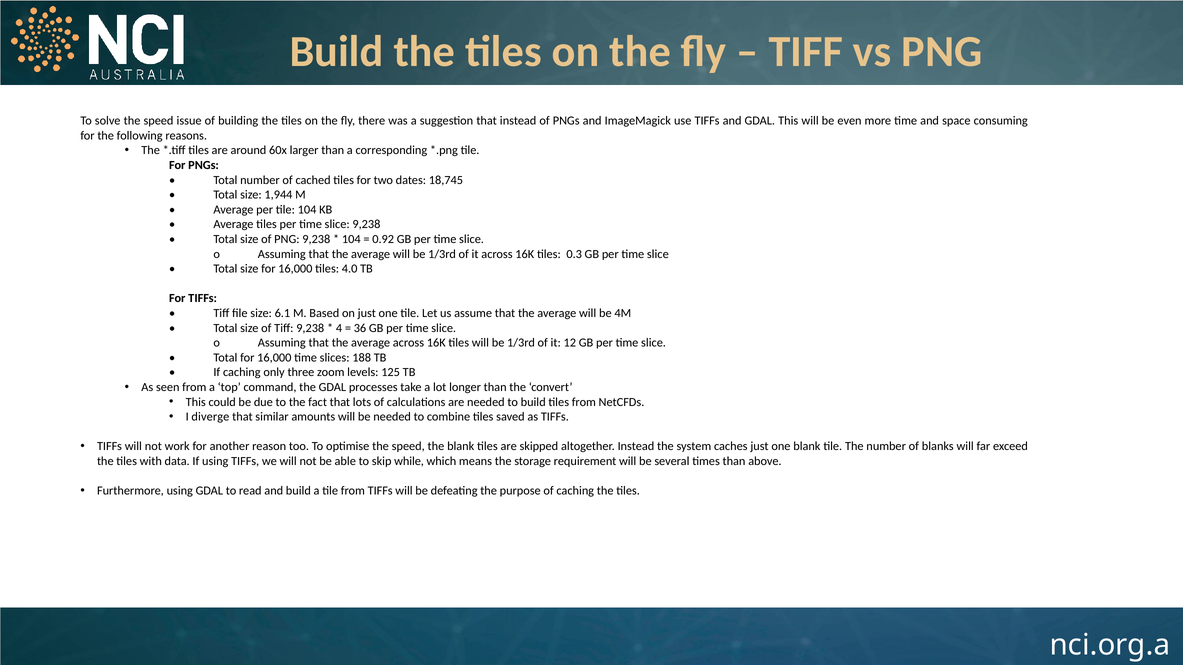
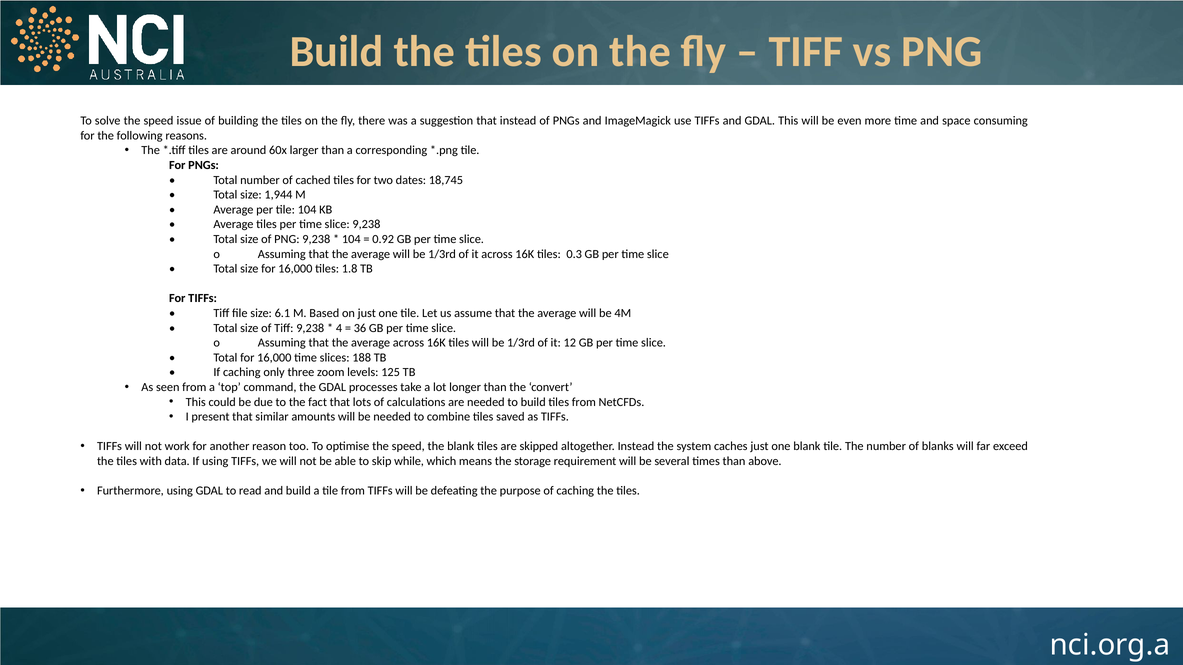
4.0: 4.0 -> 1.8
diverge: diverge -> present
